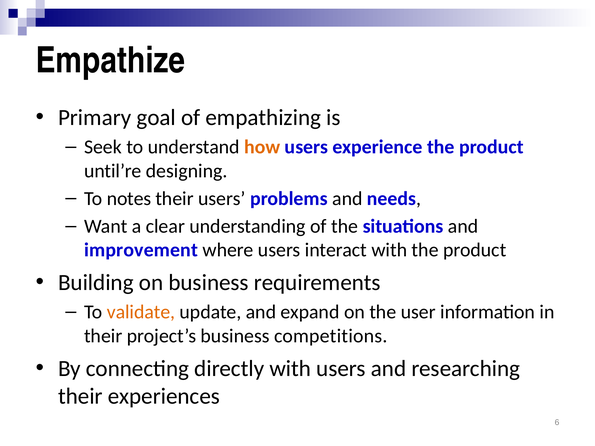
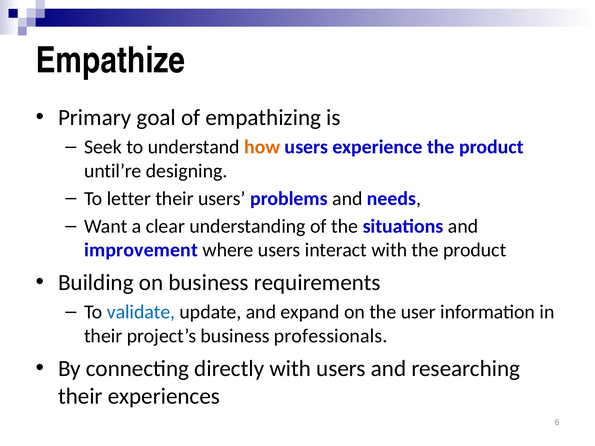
notes: notes -> letter
validate colour: orange -> blue
competitions: competitions -> professionals
